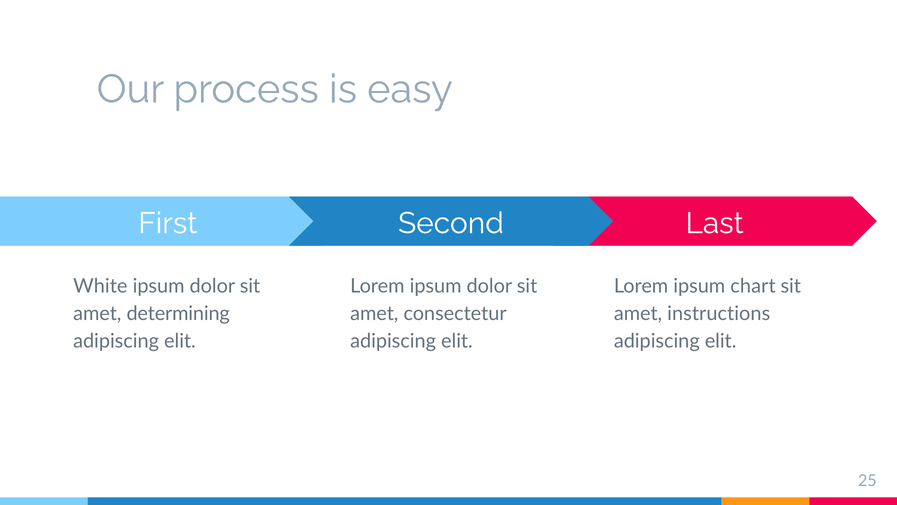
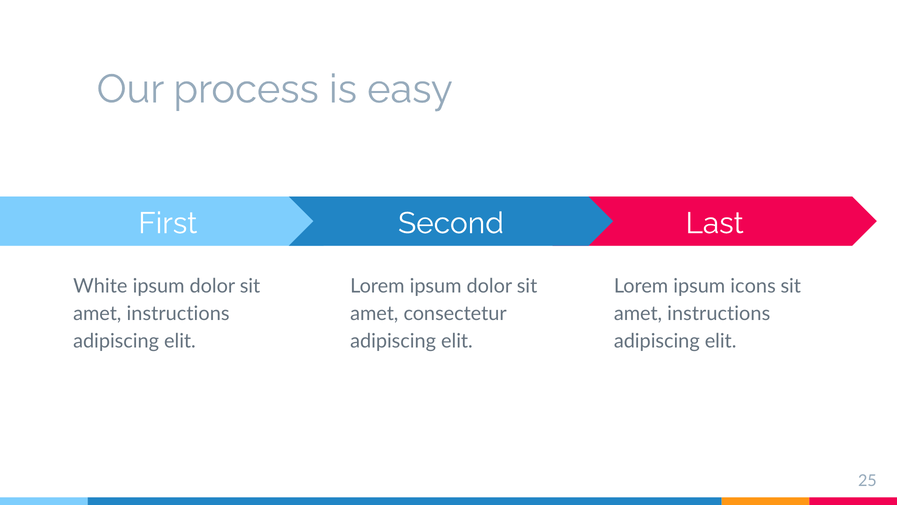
chart: chart -> icons
determining at (178, 314): determining -> instructions
